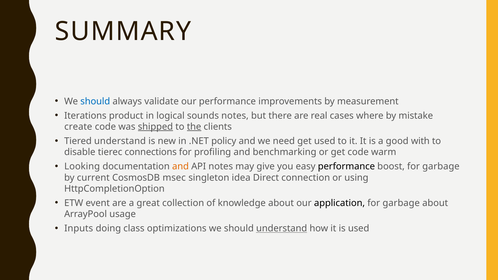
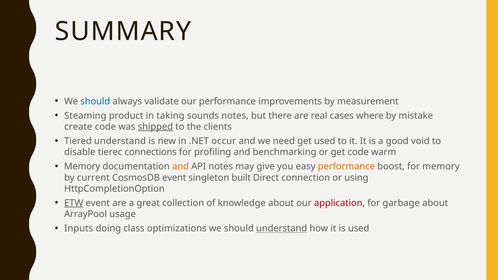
Iterations: Iterations -> Steaming
logical: logical -> taking
the underline: present -> none
policy: policy -> occur
with: with -> void
Looking at (82, 167): Looking -> Memory
performance at (346, 167) colour: black -> orange
boost for garbage: garbage -> memory
CosmosDB msec: msec -> event
idea: idea -> built
ETW underline: none -> present
application colour: black -> red
